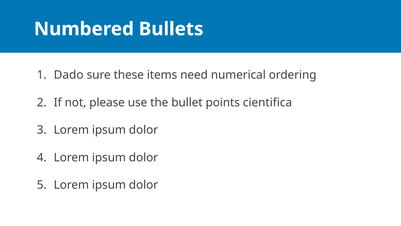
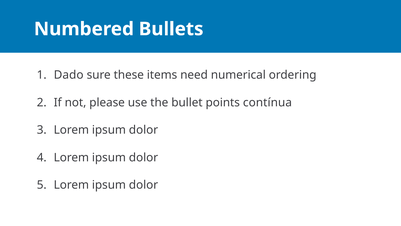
cientifica: cientifica -> contínua
